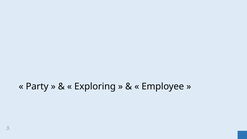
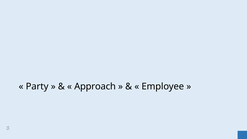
Exploring: Exploring -> Approach
